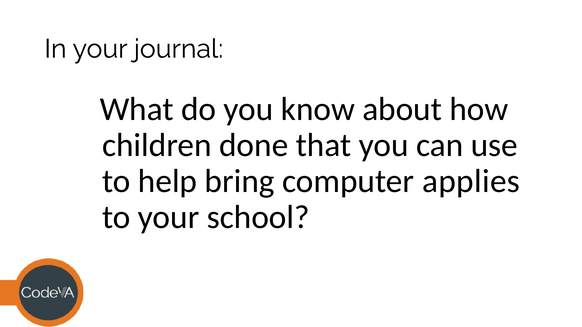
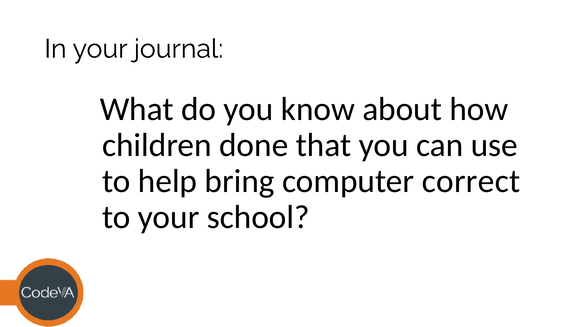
applies: applies -> correct
